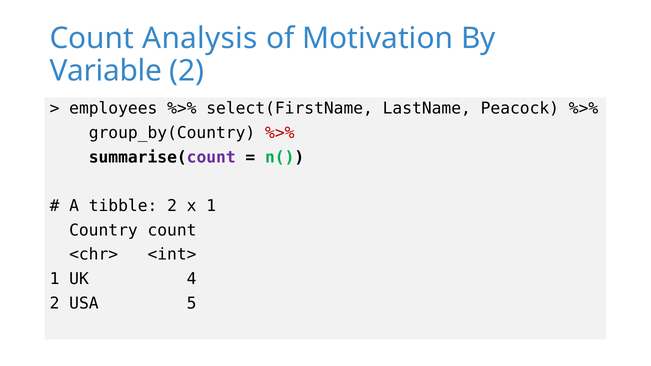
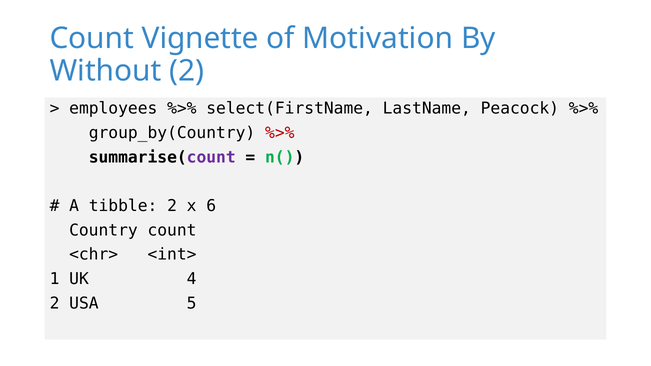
Analysis: Analysis -> Vignette
Variable: Variable -> Without
x 1: 1 -> 6
